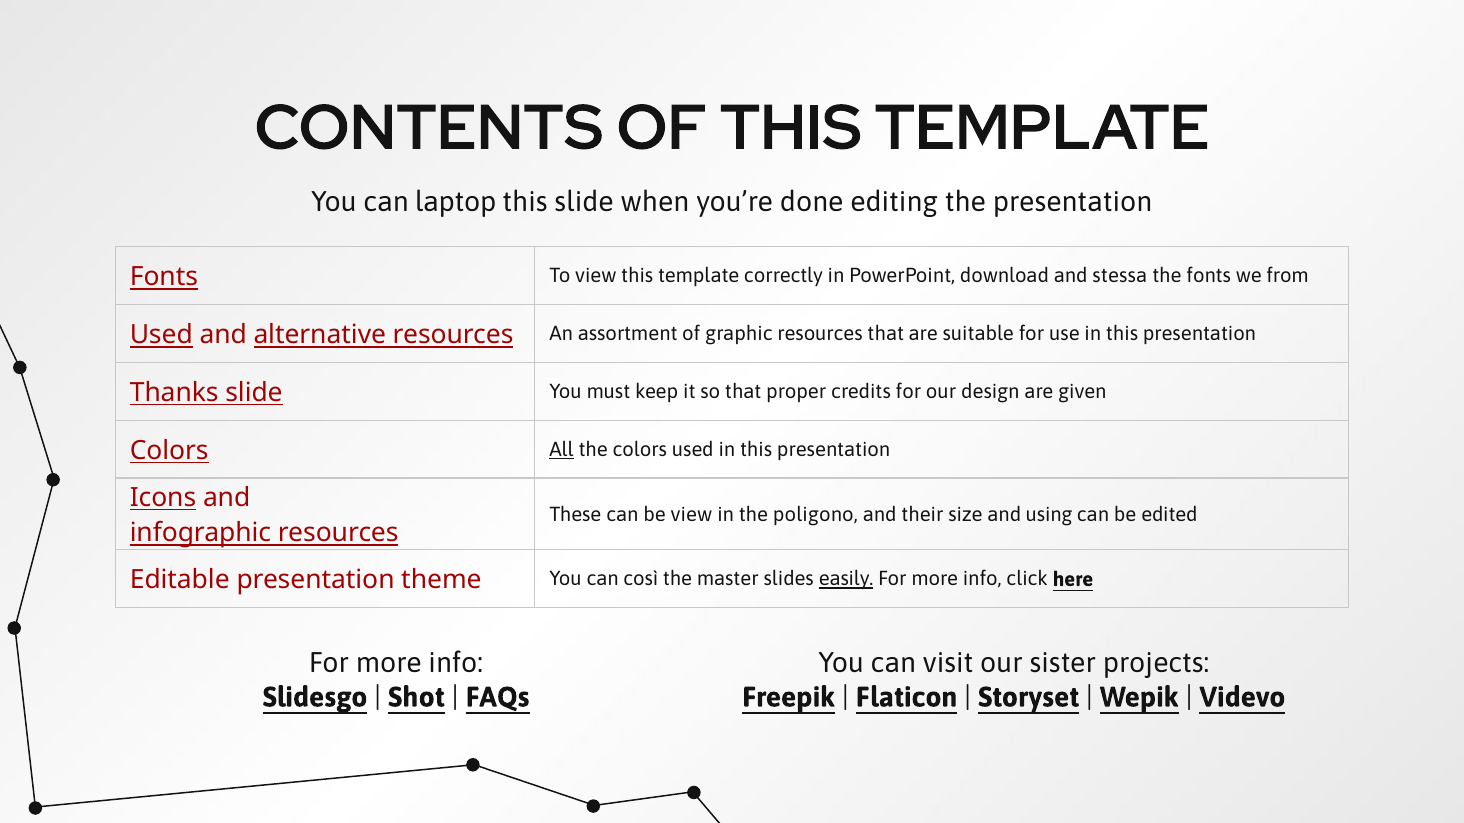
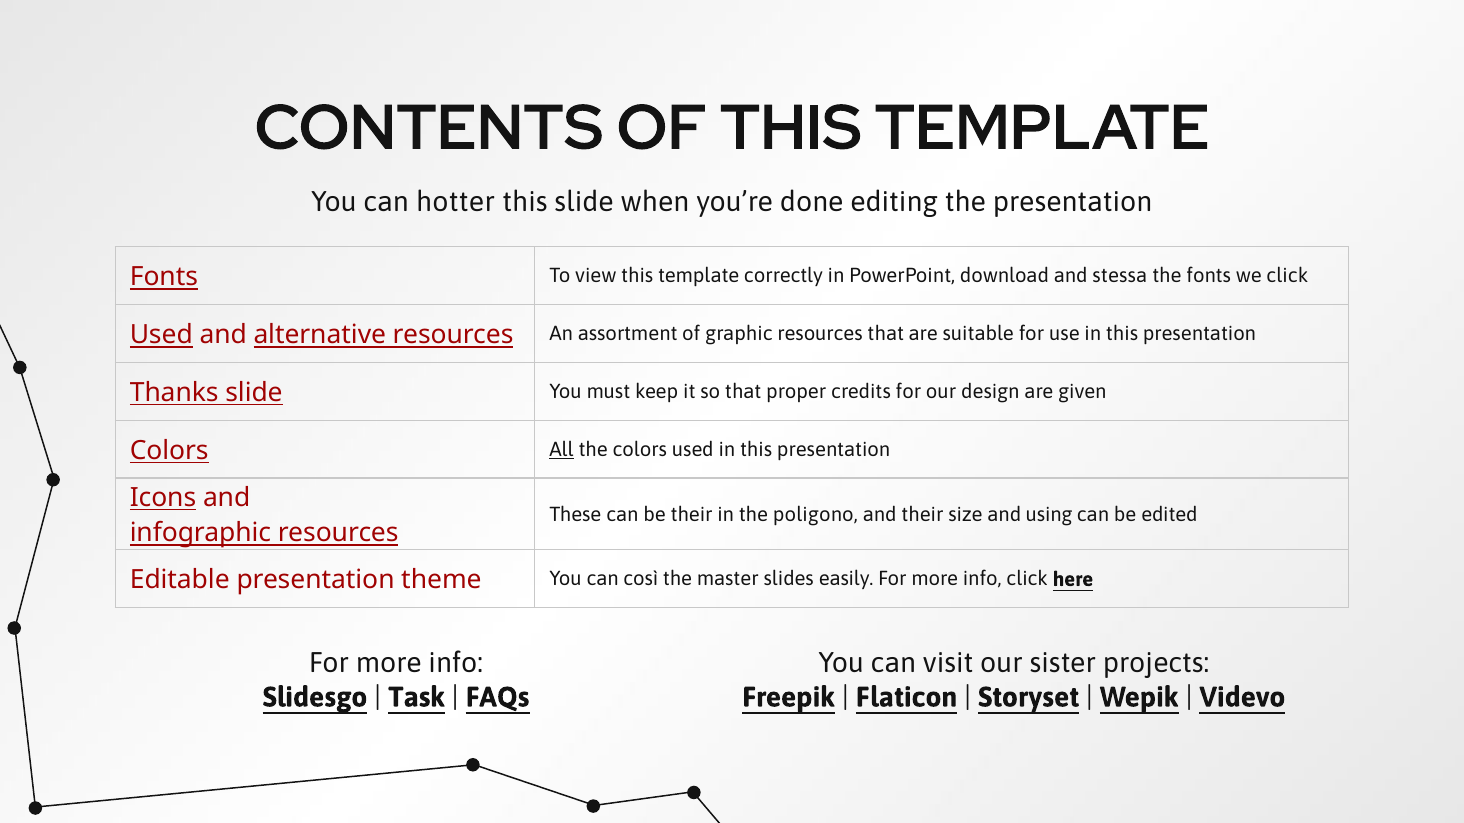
laptop: laptop -> hotter
we from: from -> click
be view: view -> their
easily underline: present -> none
Shot: Shot -> Task
